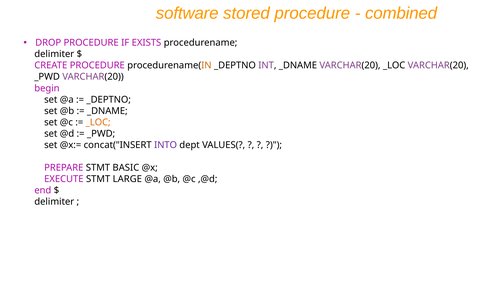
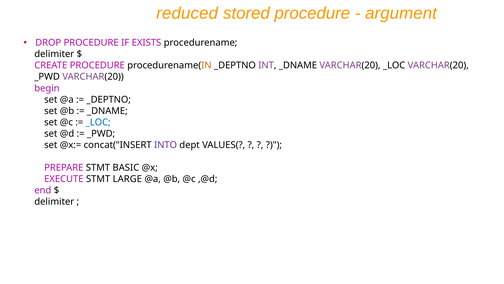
software: software -> reduced
combined: combined -> argument
_LOC at (98, 122) colour: orange -> blue
